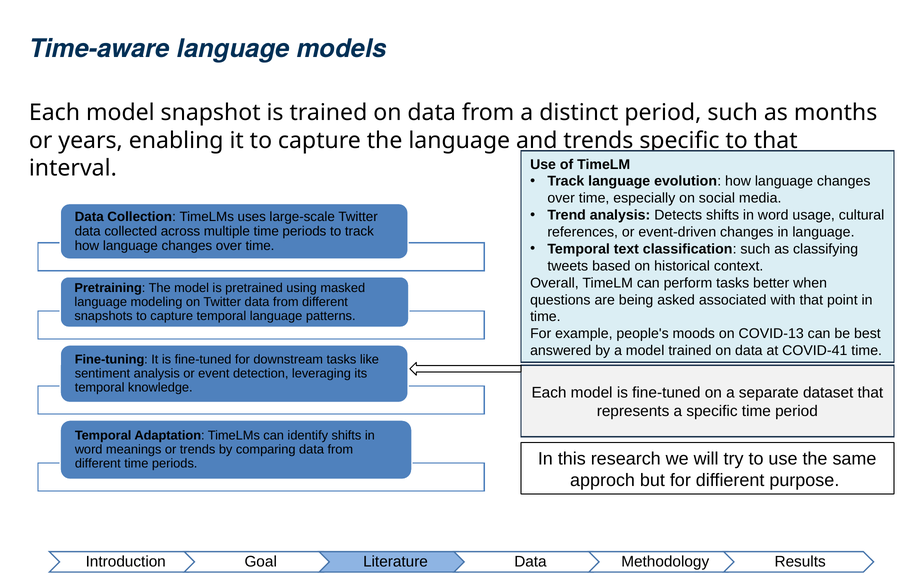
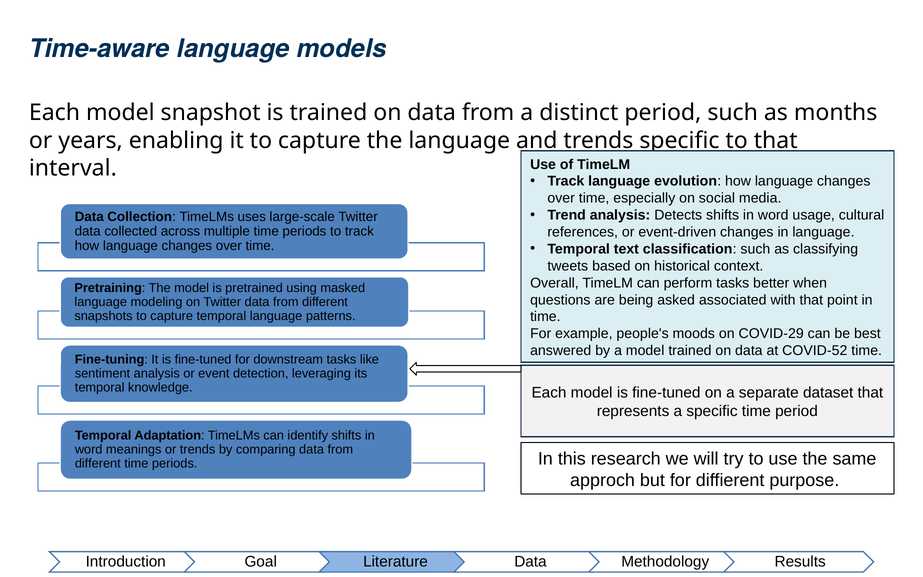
COVID-13: COVID-13 -> COVID-29
COVID-41: COVID-41 -> COVID-52
